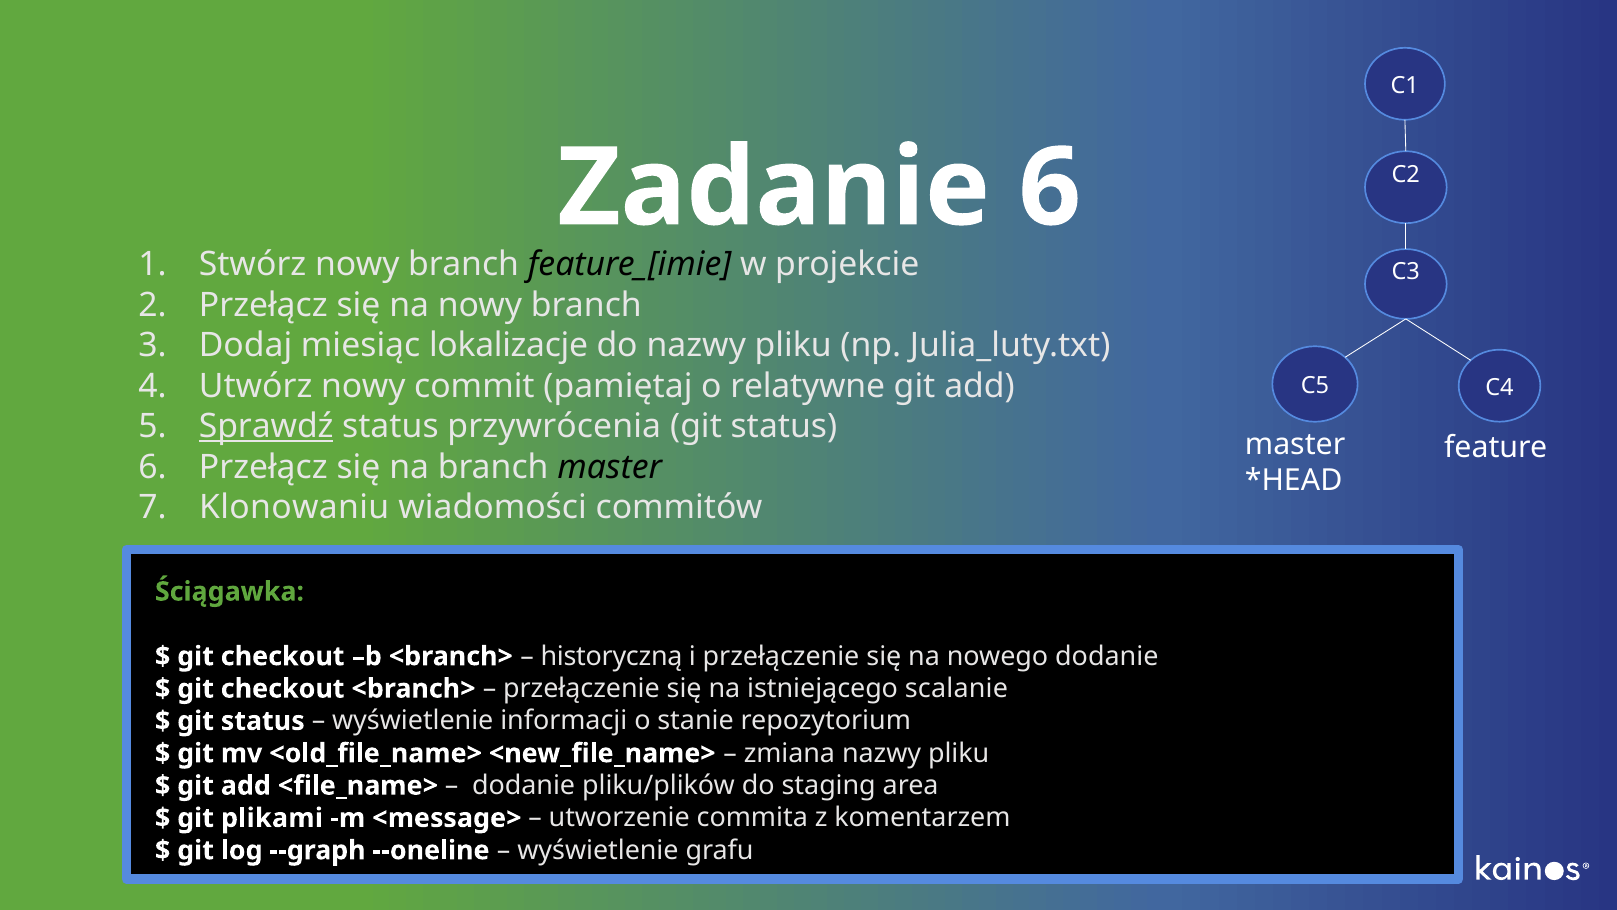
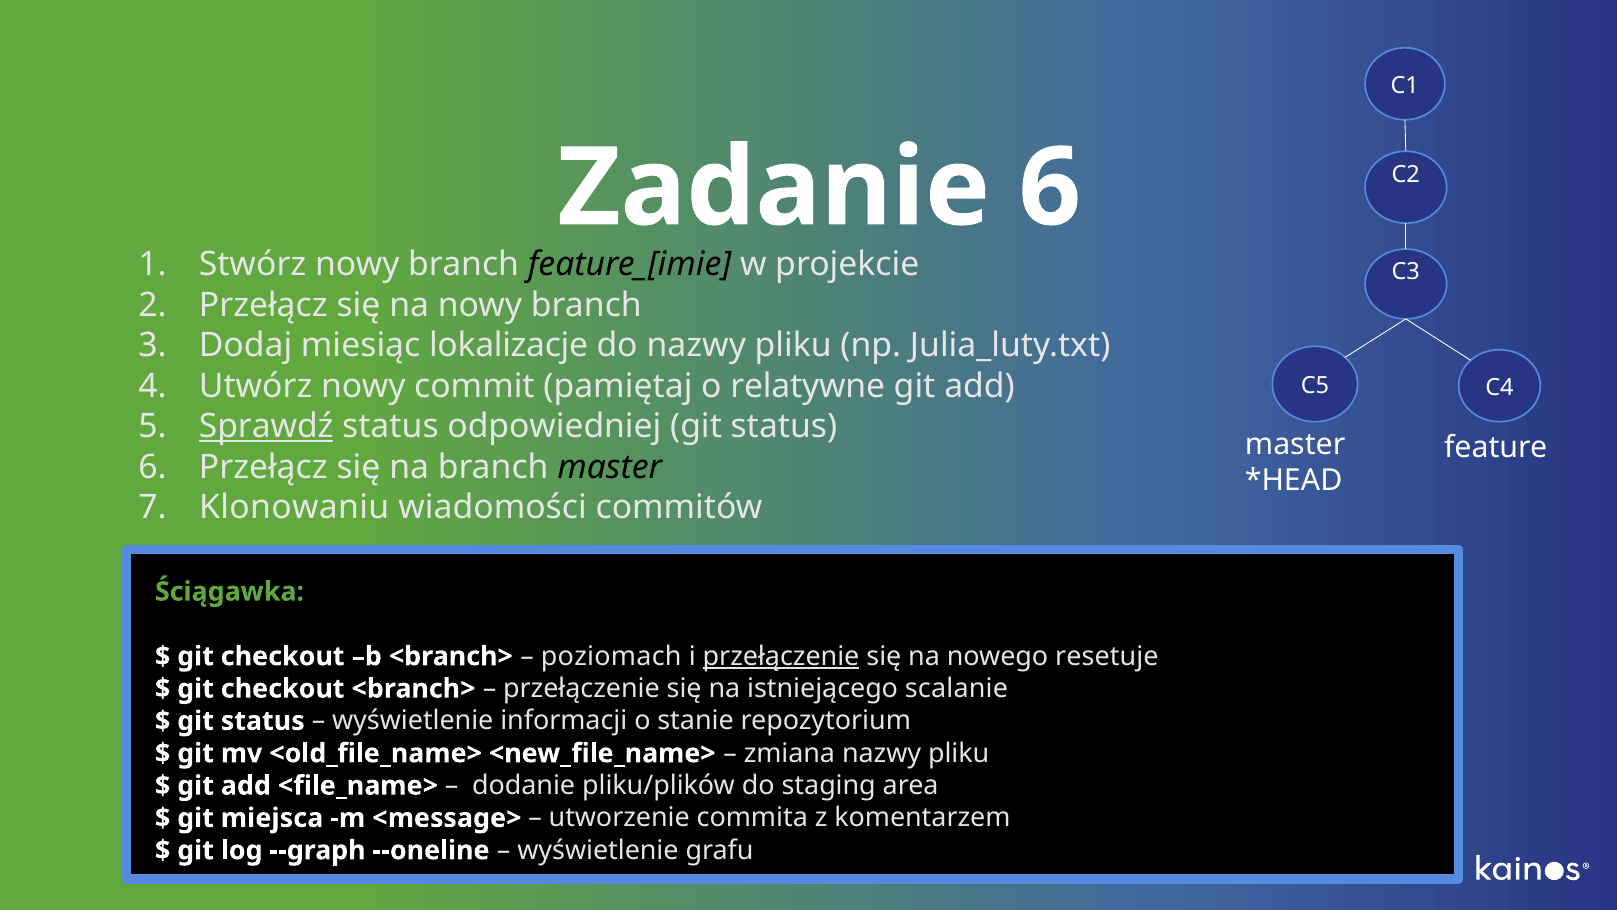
przywrócenia: przywrócenia -> odpowiedniej
historyczną: historyczną -> poziomach
przełączenie at (781, 656) underline: none -> present
nowego dodanie: dodanie -> resetuje
plikami: plikami -> miejsca
